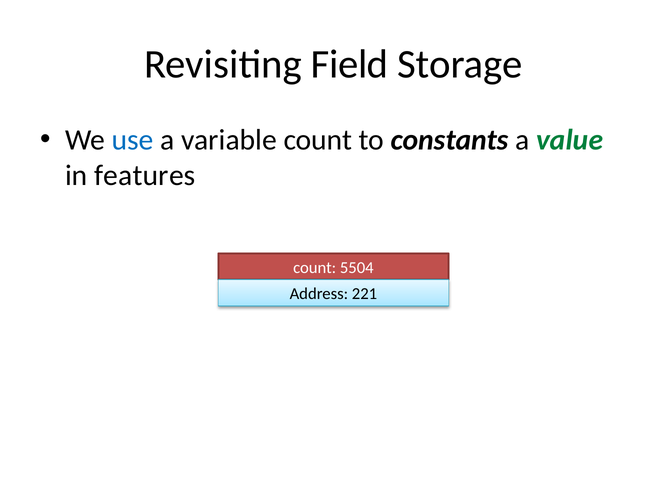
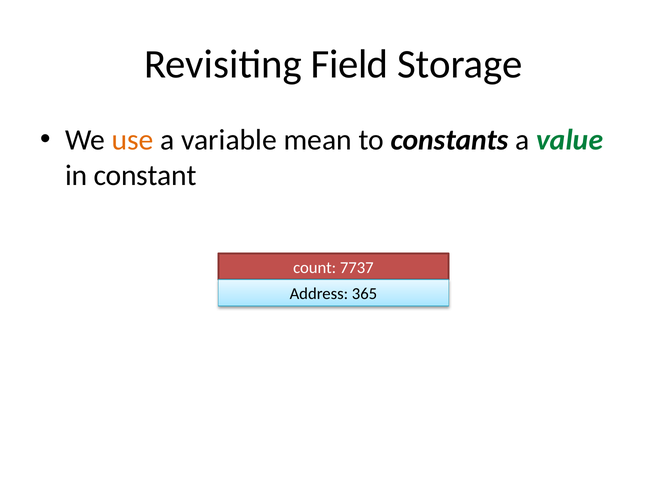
use colour: blue -> orange
variable count: count -> mean
features: features -> constant
5504: 5504 -> 7737
221: 221 -> 365
